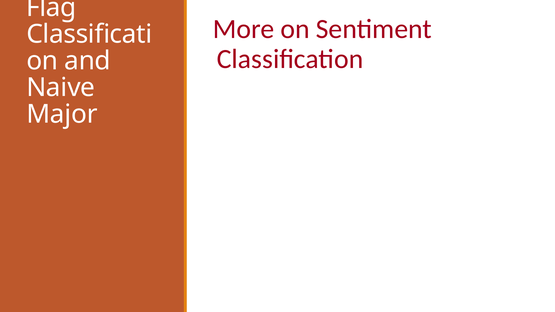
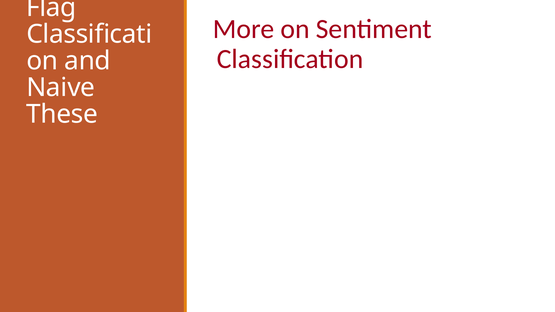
Major: Major -> These
